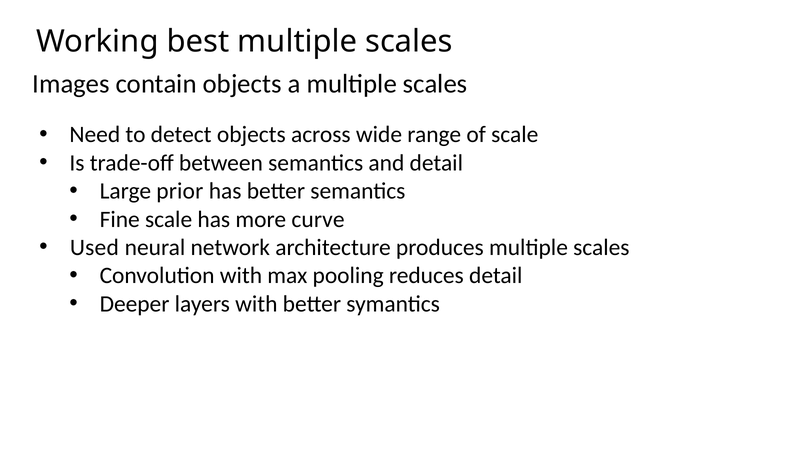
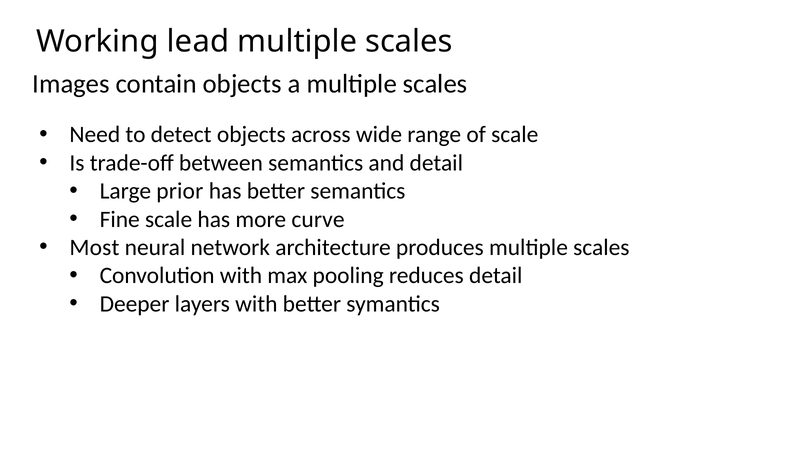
best: best -> lead
Used: Used -> Most
